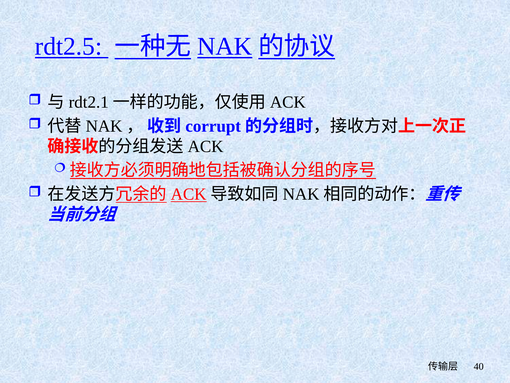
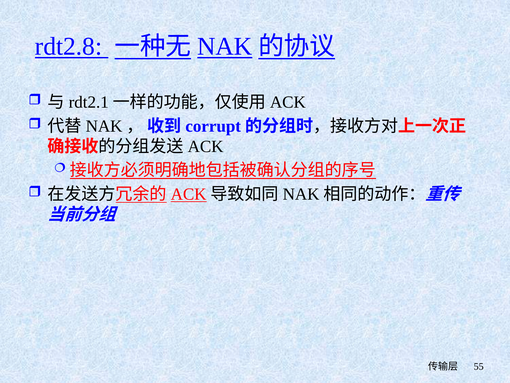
rdt2.5: rdt2.5 -> rdt2.8
40: 40 -> 55
